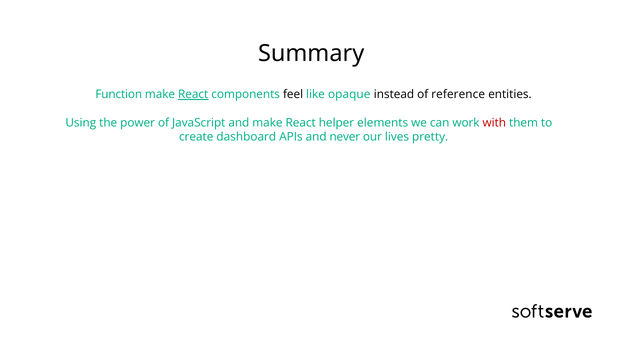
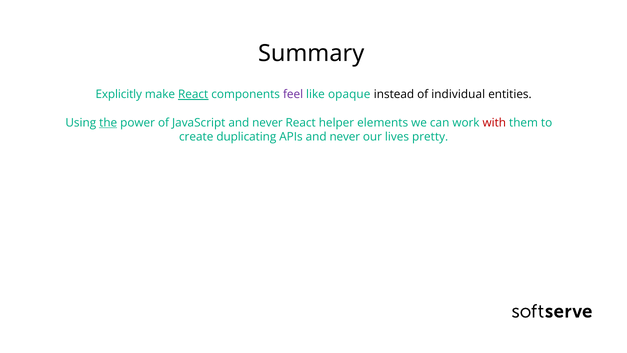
Function: Function -> Explicitly
feel colour: black -> purple
reference: reference -> individual
the underline: none -> present
JavaScript and make: make -> never
dashboard: dashboard -> duplicating
